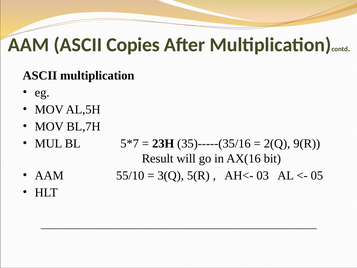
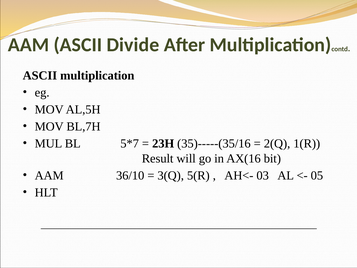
Copies: Copies -> Divide
9(R: 9(R -> 1(R
55/10: 55/10 -> 36/10
